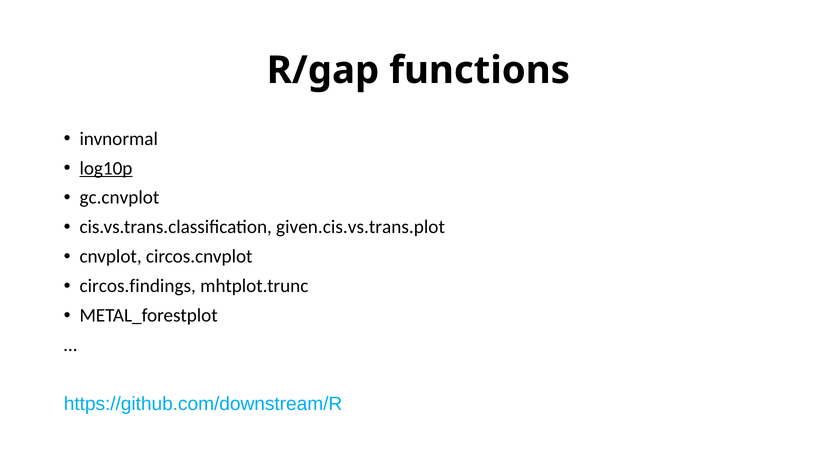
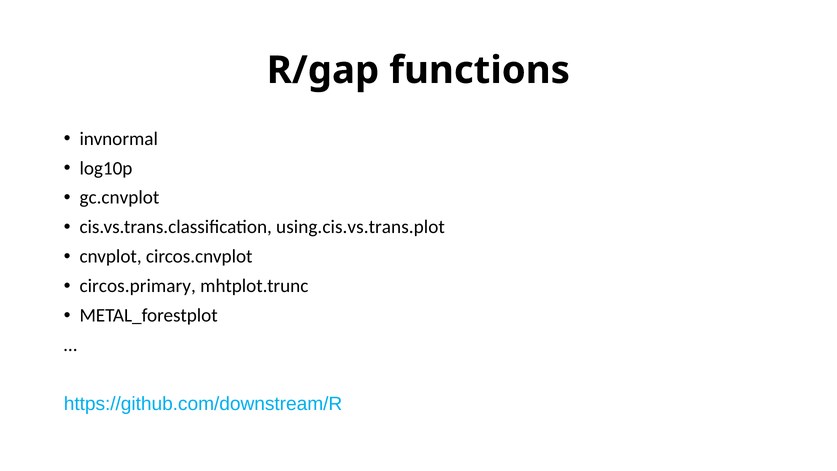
log10p underline: present -> none
given.cis.vs.trans.plot: given.cis.vs.trans.plot -> using.cis.vs.trans.plot
circos.findings: circos.findings -> circos.primary
